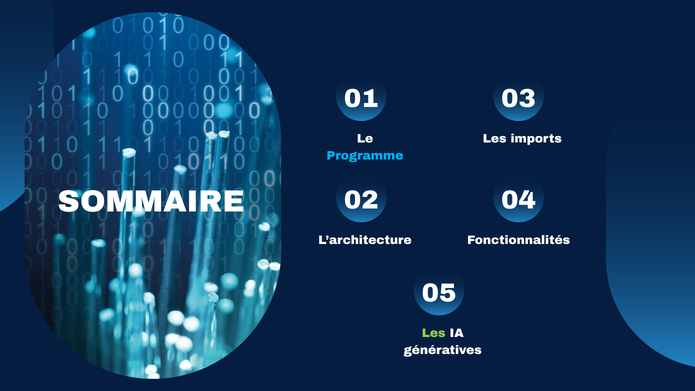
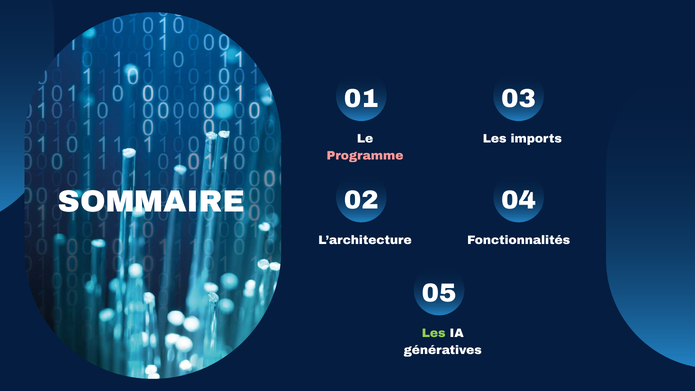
Programme colour: light blue -> pink
